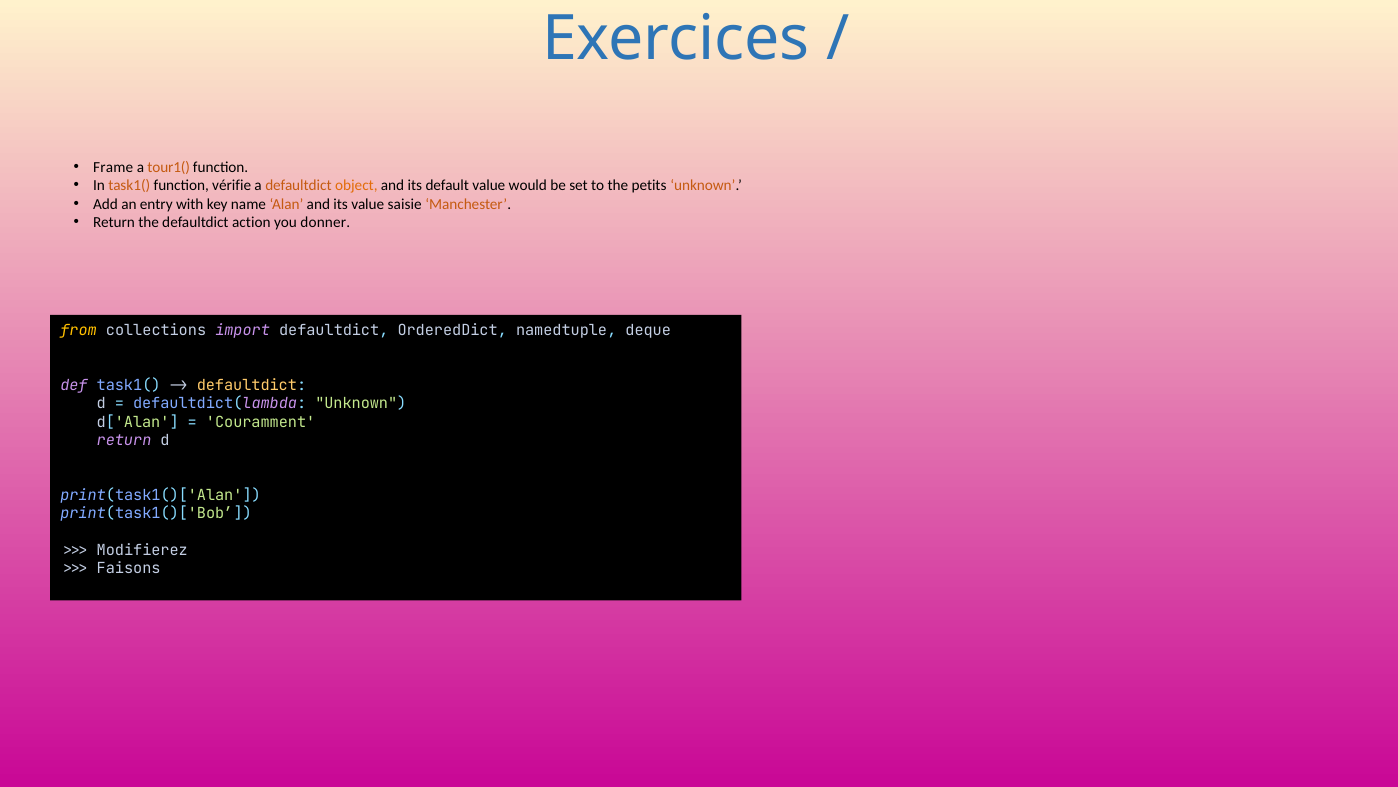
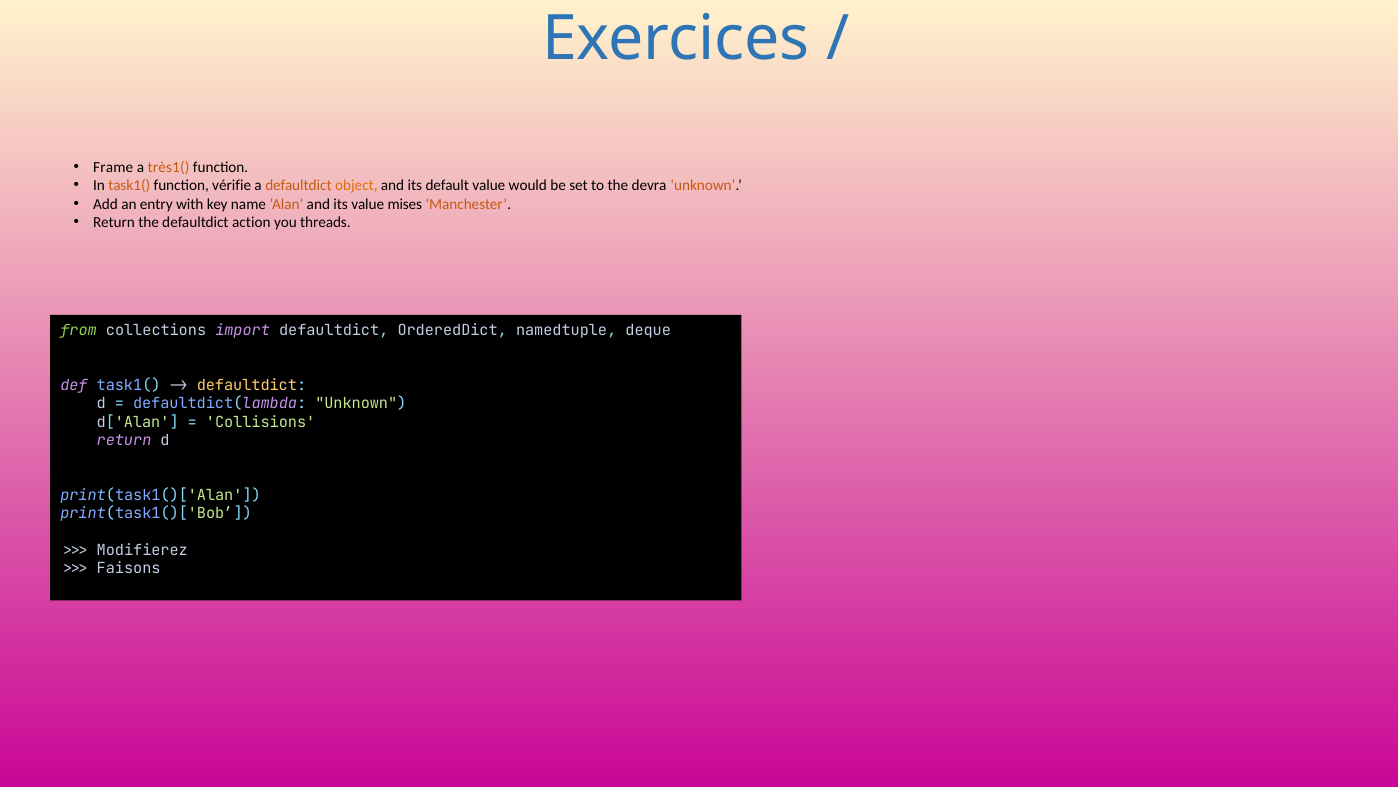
tour1(: tour1( -> très1(
petits: petits -> devra
saisie: saisie -> mises
donner: donner -> threads
from colour: yellow -> light green
Couramment: Couramment -> Collisions
